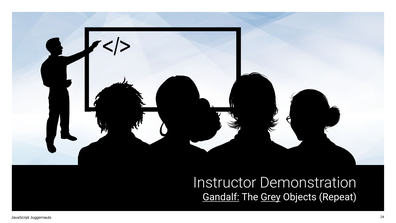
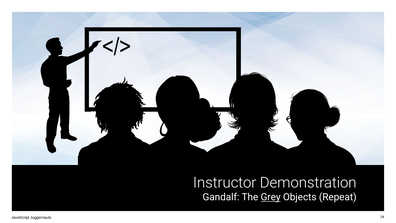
Gandalf underline: present -> none
